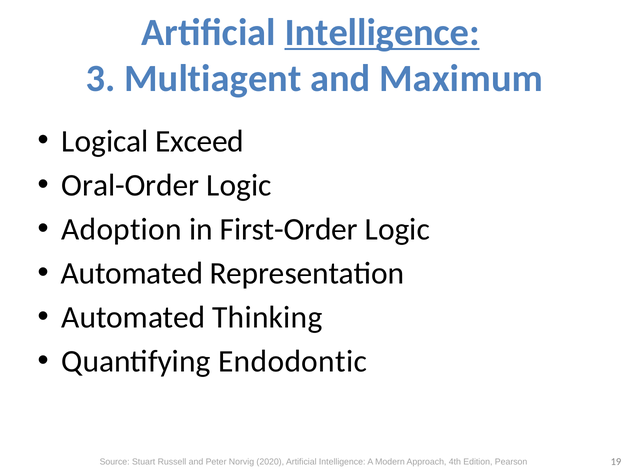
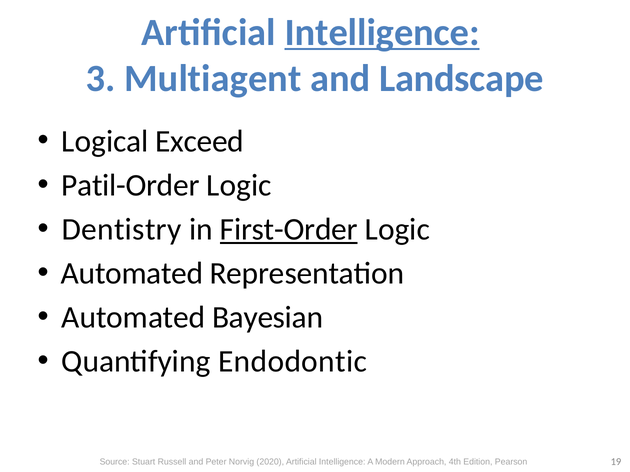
Maximum: Maximum -> Landscape
Oral-Order: Oral-Order -> Patil-Order
Adoption: Adoption -> Dentistry
First-Order underline: none -> present
Thinking: Thinking -> Bayesian
